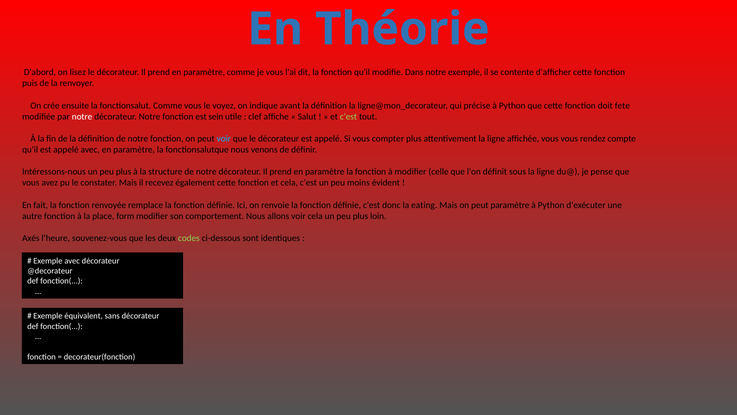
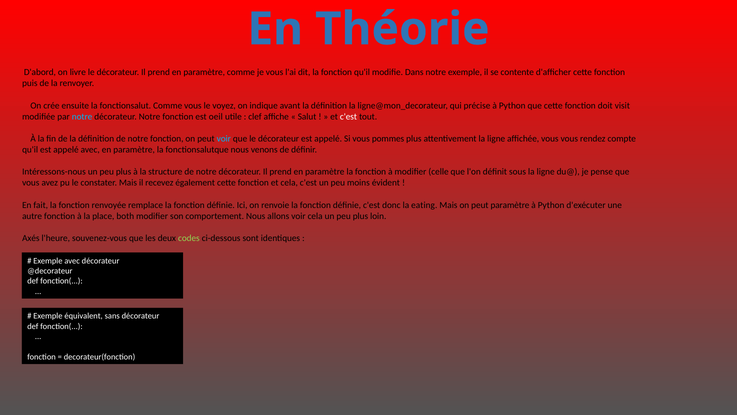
lisez: lisez -> livre
fete: fete -> visit
notre at (82, 116) colour: white -> light blue
sein: sein -> oeil
c'est at (348, 116) colour: light green -> white
compter: compter -> pommes
form: form -> both
